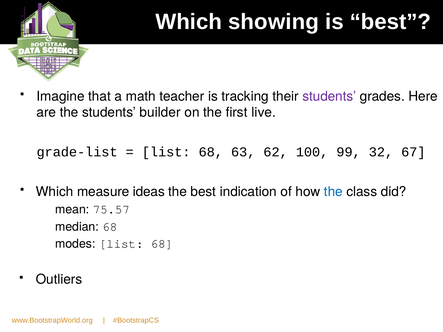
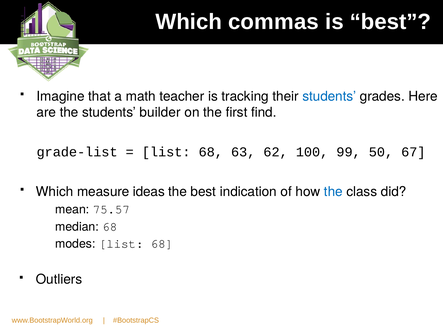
showing: showing -> commas
students at (329, 96) colour: purple -> blue
live: live -> find
32: 32 -> 50
